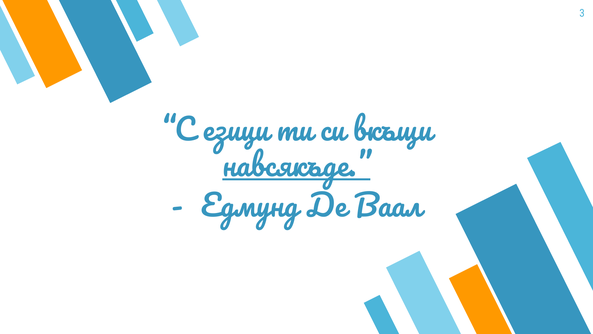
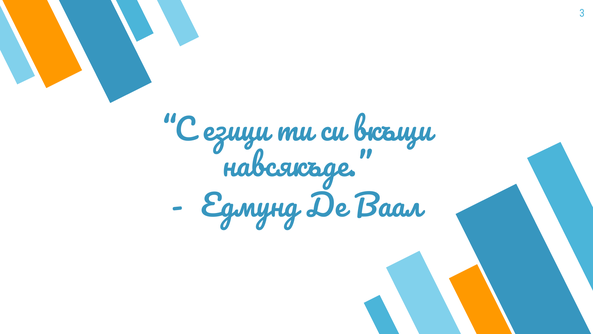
навсякъде underline: present -> none
